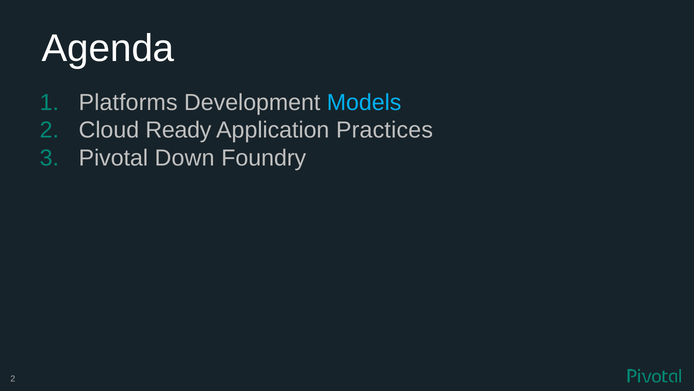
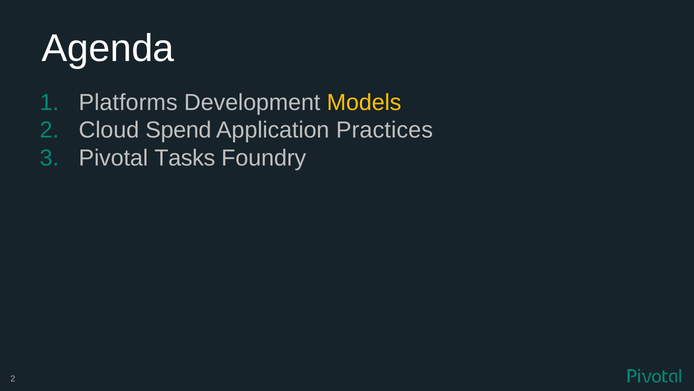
Models colour: light blue -> yellow
Ready: Ready -> Spend
Down: Down -> Tasks
